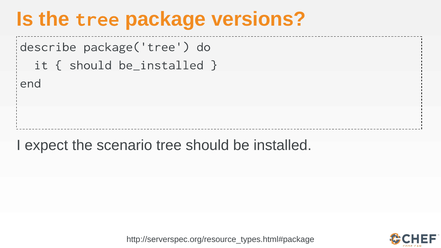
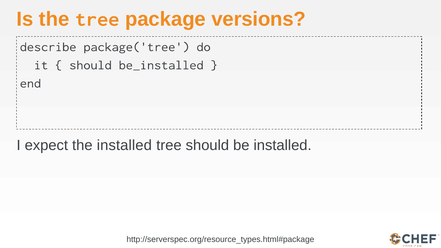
the scenario: scenario -> installed
